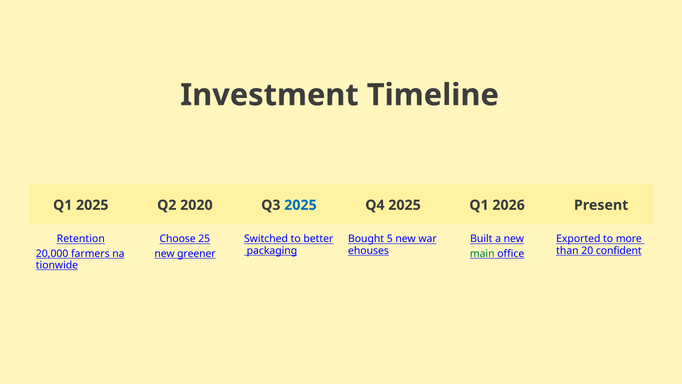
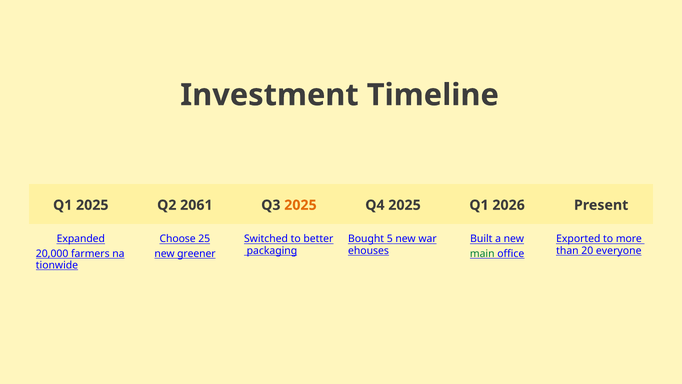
2020: 2020 -> 2061
2025 at (300, 205) colour: blue -> orange
Retention: Retention -> Expanded
confident: confident -> everyone
